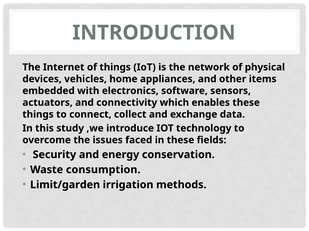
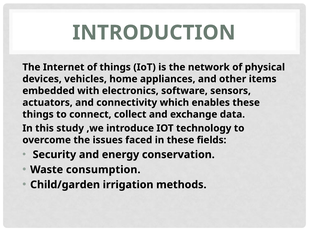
Limit/garden: Limit/garden -> Child/garden
